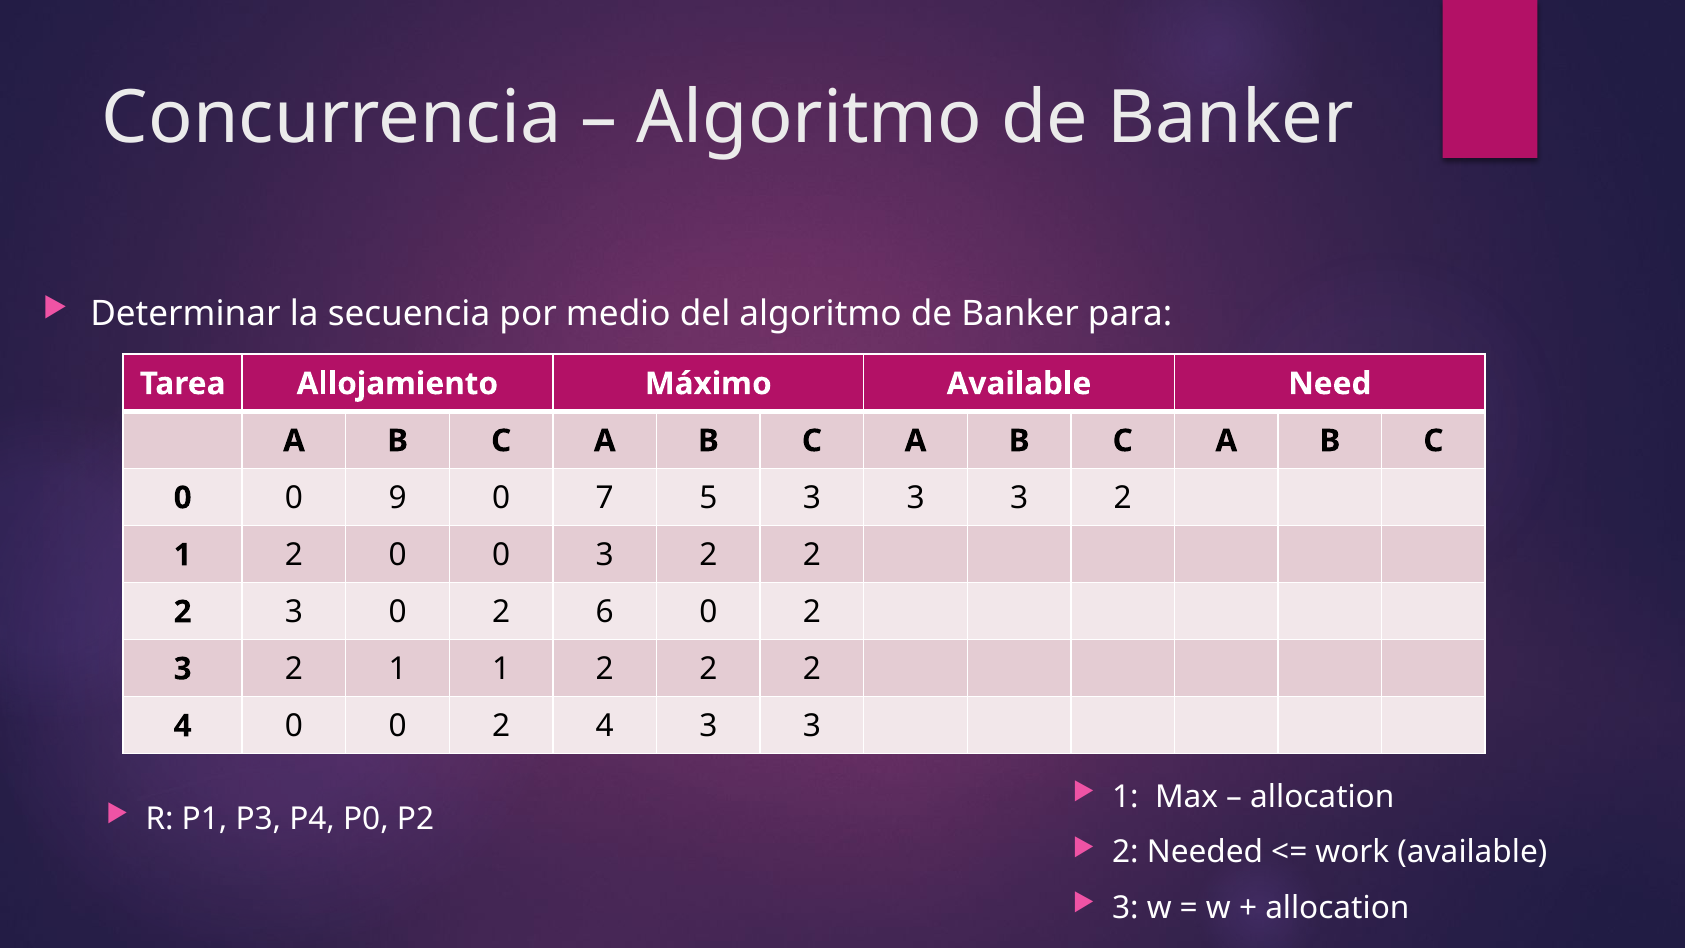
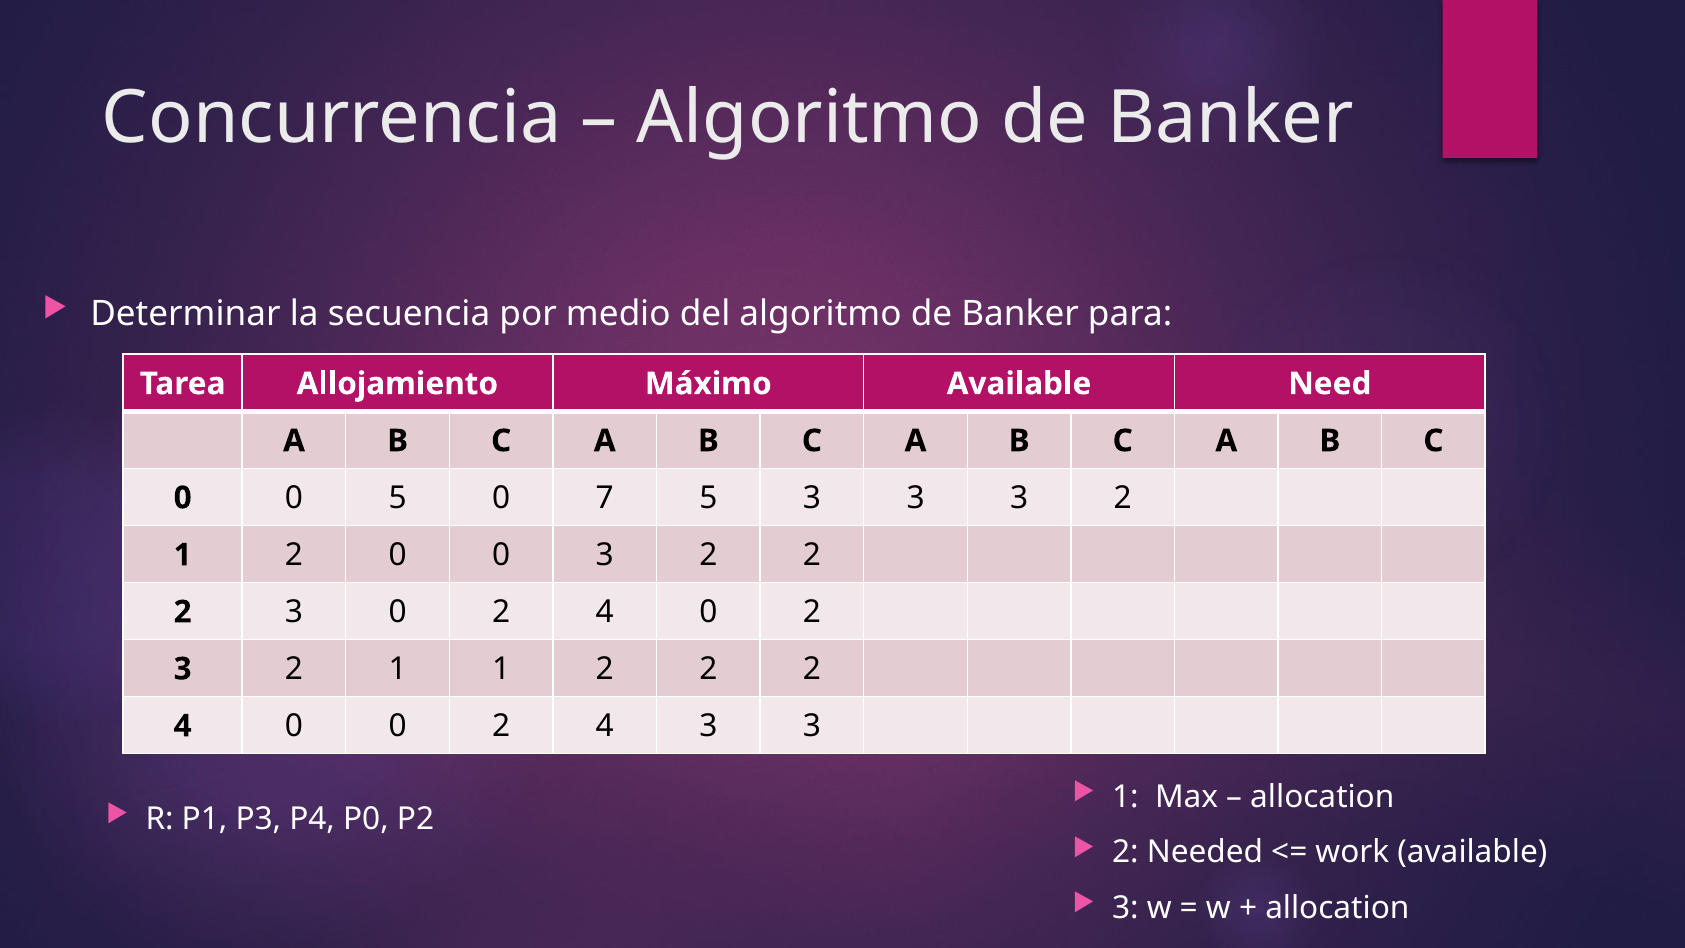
0 9: 9 -> 5
3 0 2 6: 6 -> 4
